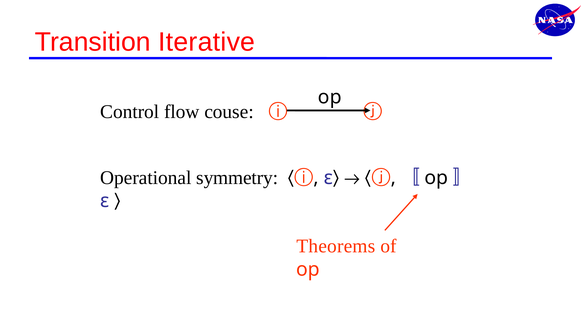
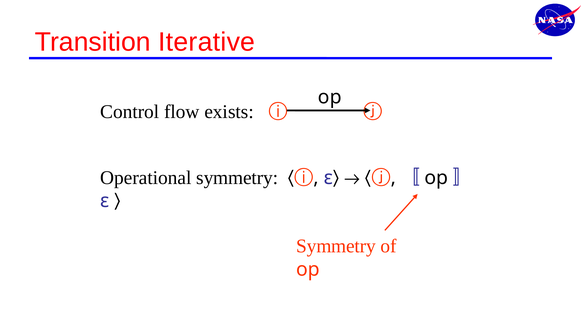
couse: couse -> exists
Theorems at (336, 246): Theorems -> Symmetry
